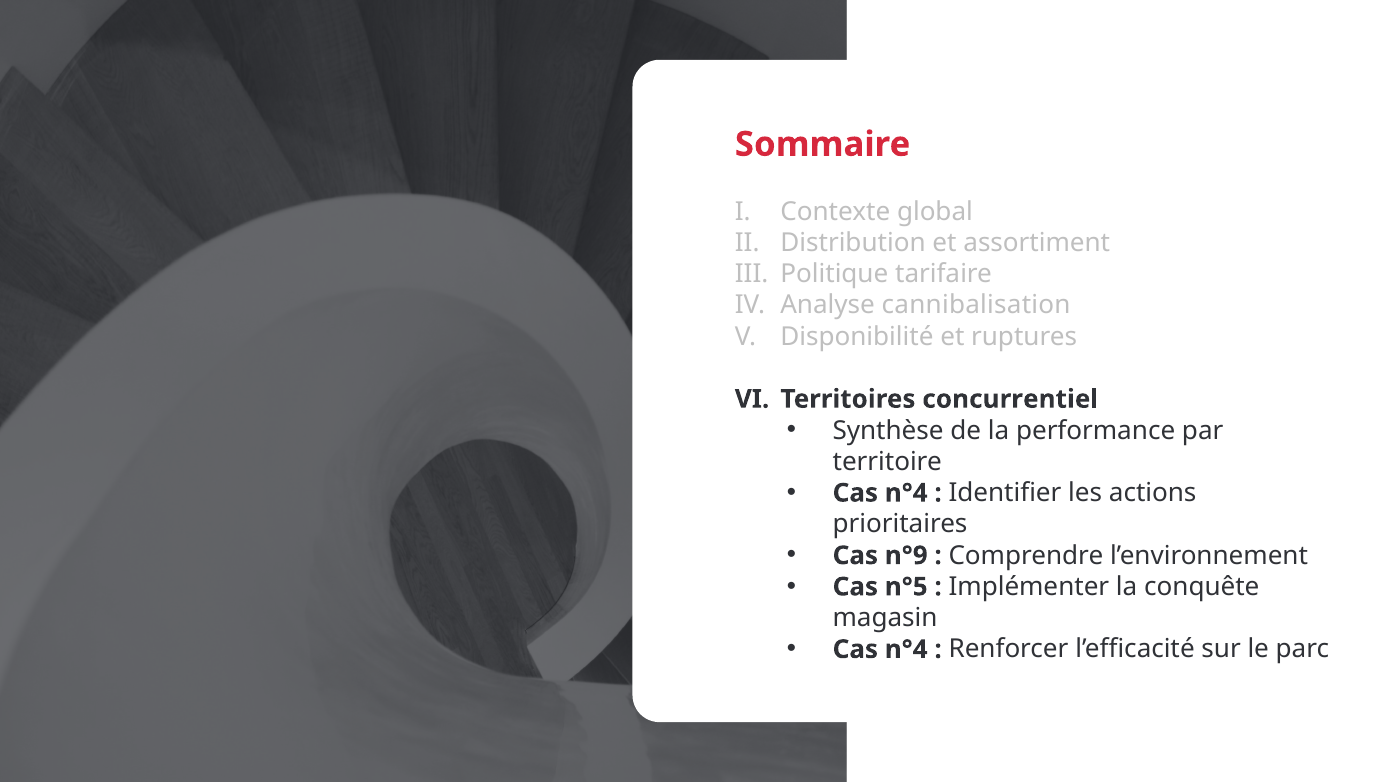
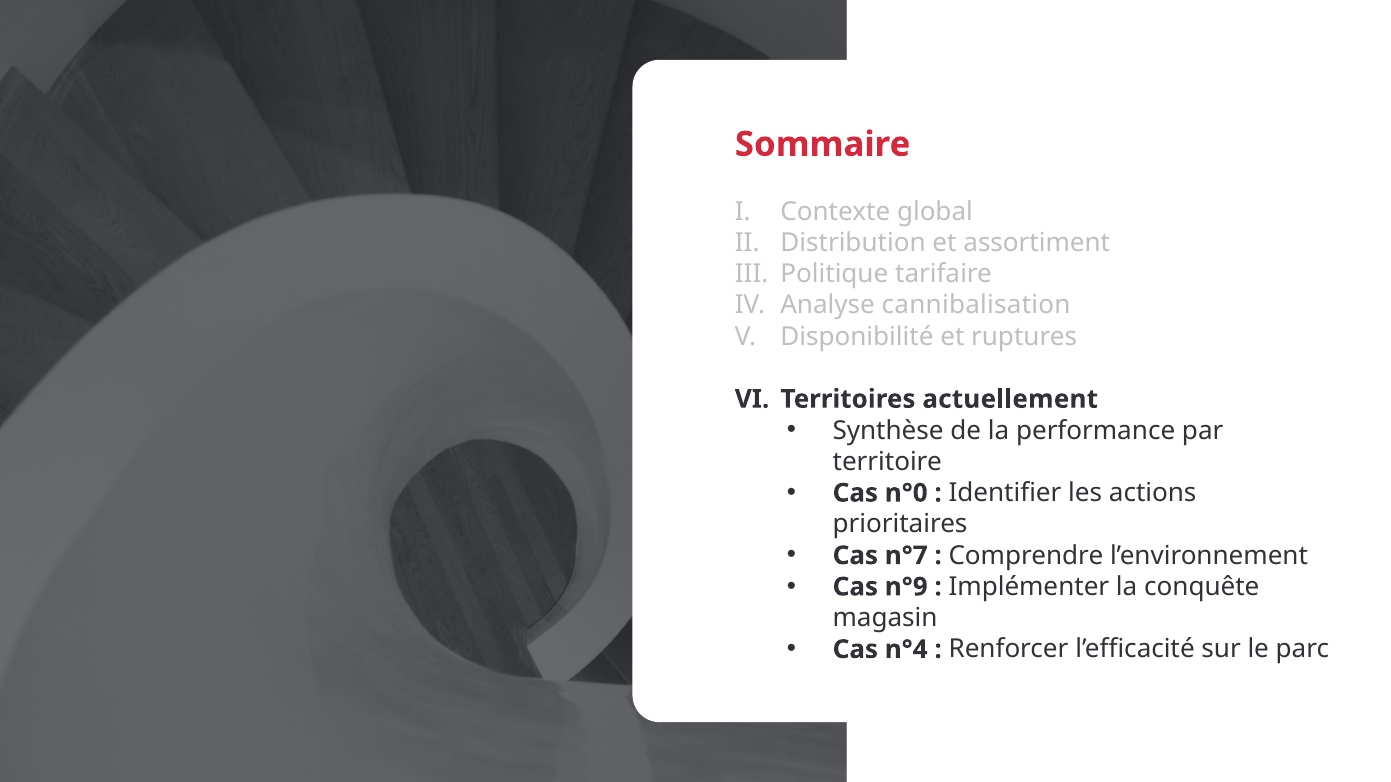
concurrentiel: concurrentiel -> actuellement
n°4 at (906, 493): n°4 -> n°0
n°9: n°9 -> n°7
n°5: n°5 -> n°9
